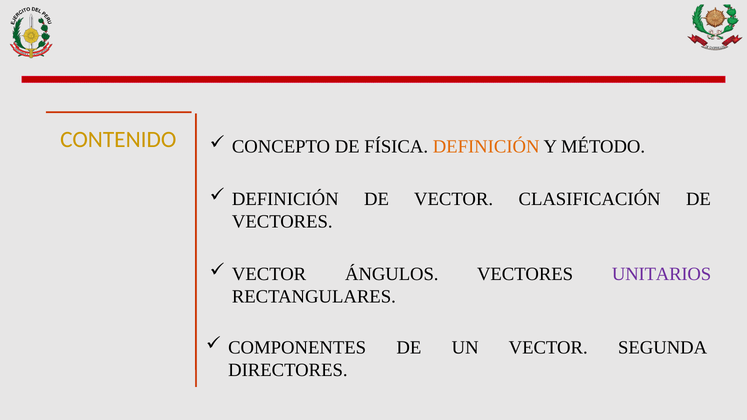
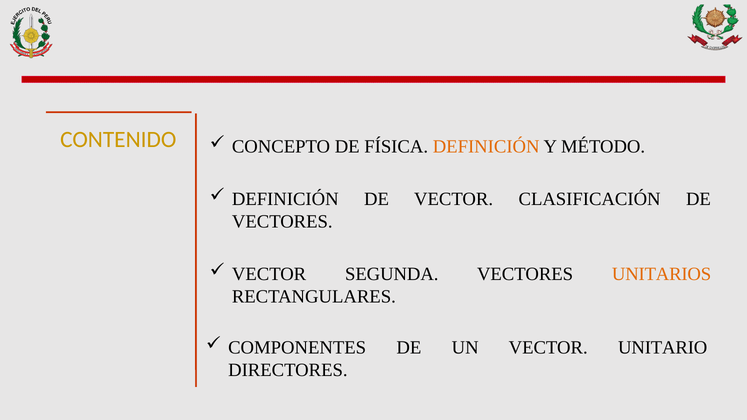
ÁNGULOS: ÁNGULOS -> SEGUNDA
UNITARIOS colour: purple -> orange
SEGUNDA: SEGUNDA -> UNITARIO
